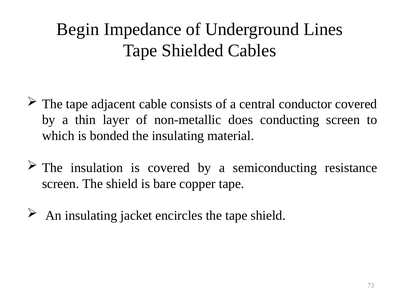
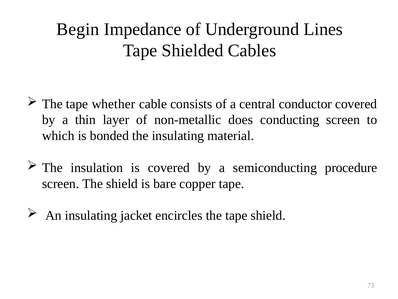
adjacent: adjacent -> whether
resistance: resistance -> procedure
